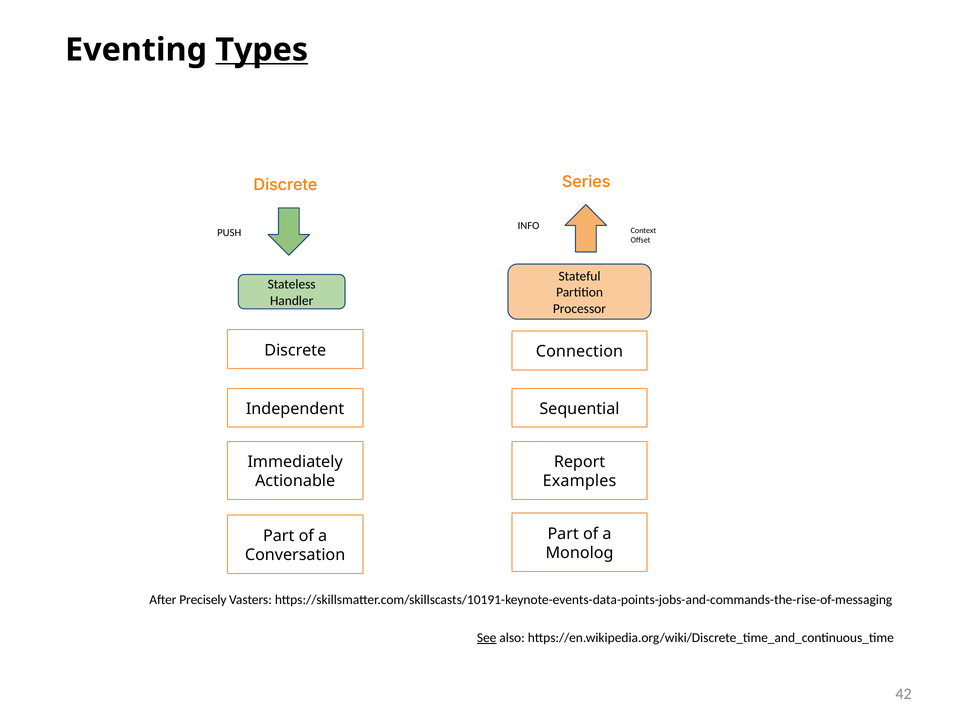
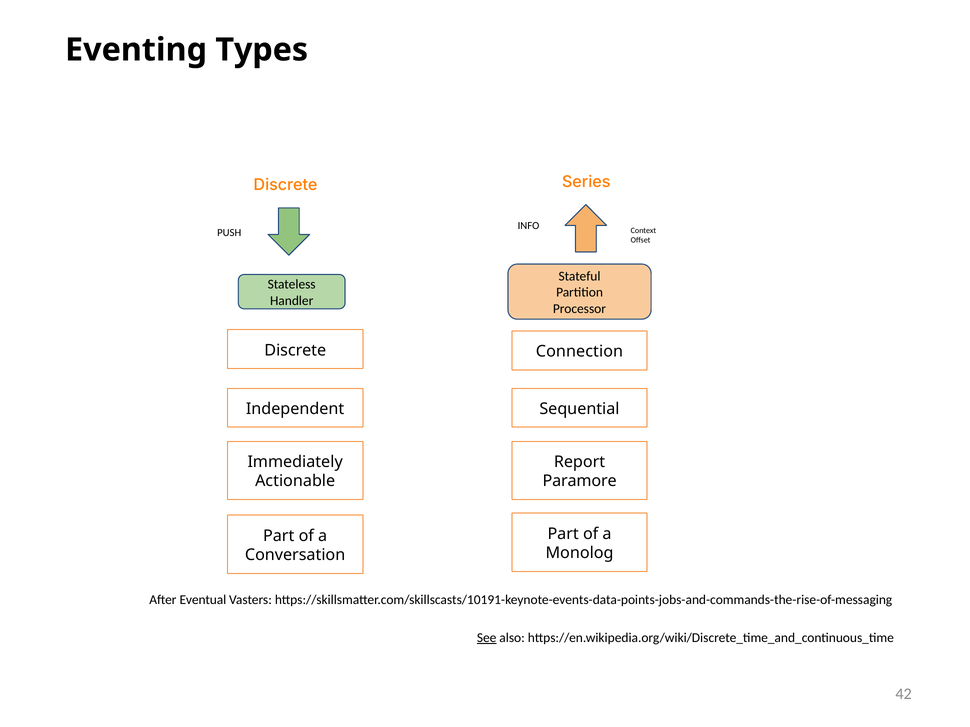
Types underline: present -> none
Examples: Examples -> Paramore
Precisely: Precisely -> Eventual
